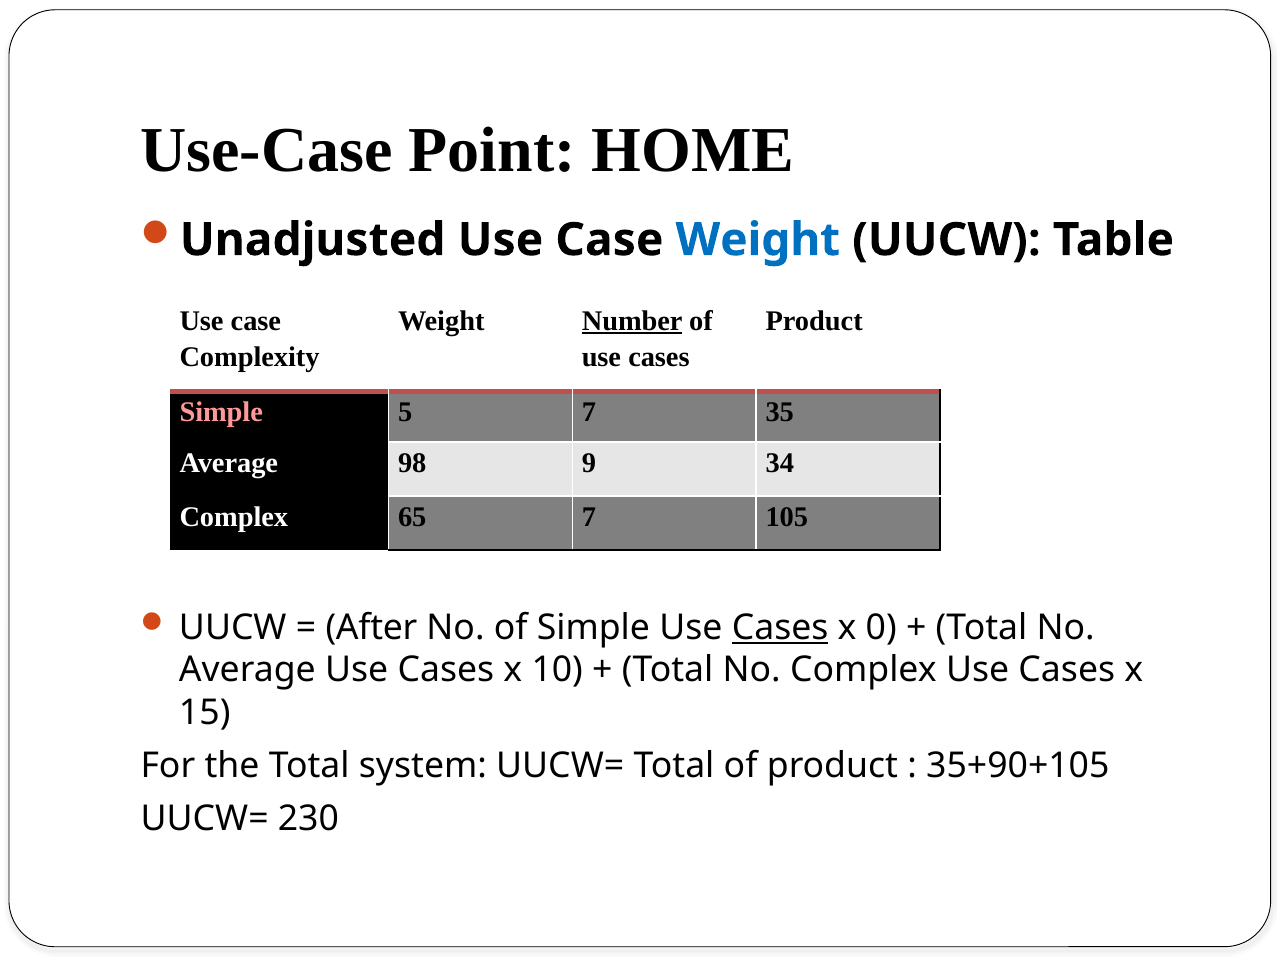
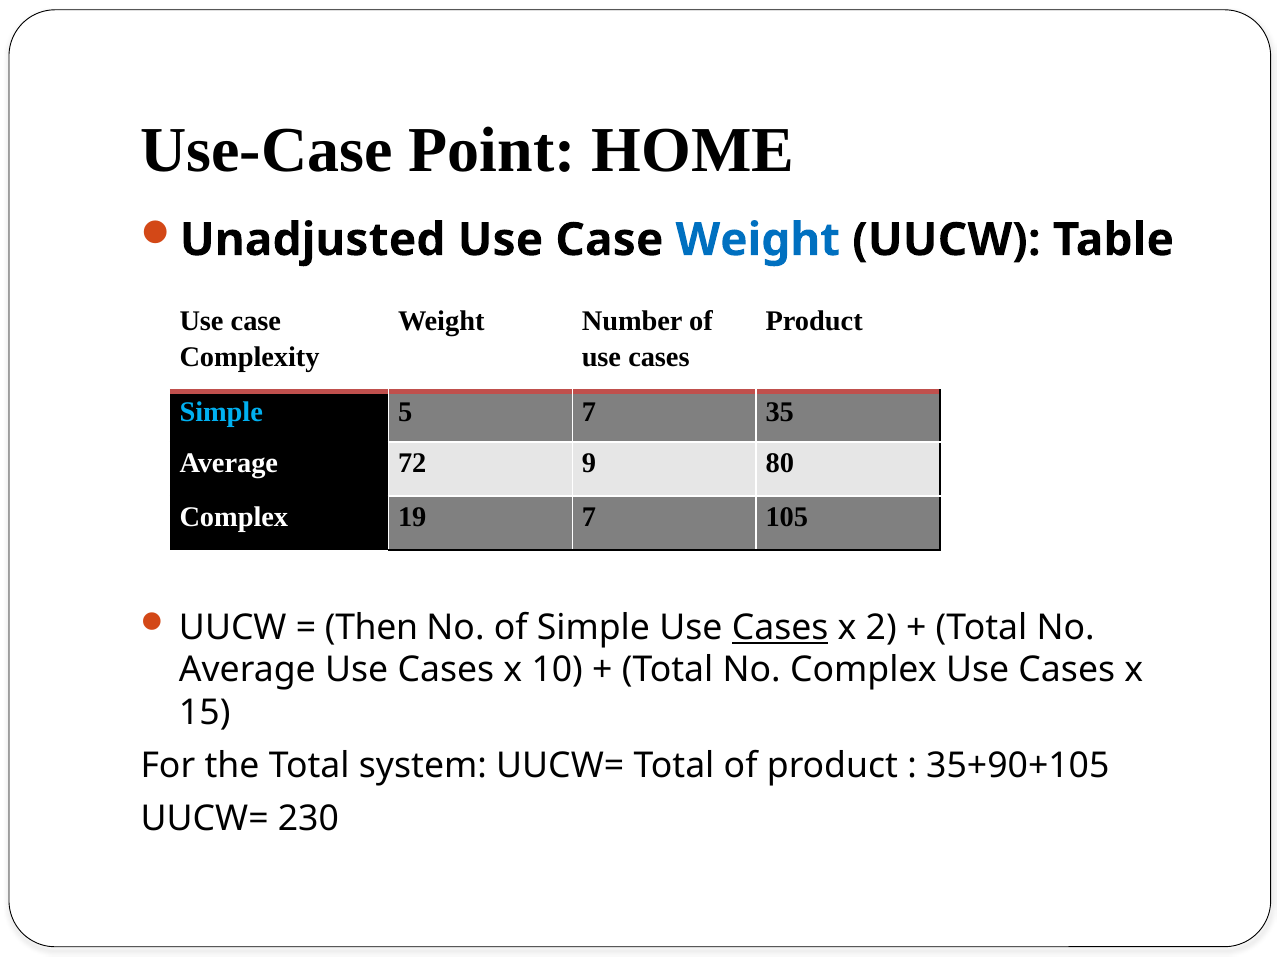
Number underline: present -> none
Simple at (221, 412) colour: pink -> light blue
98: 98 -> 72
34: 34 -> 80
65: 65 -> 19
After: After -> Then
0: 0 -> 2
